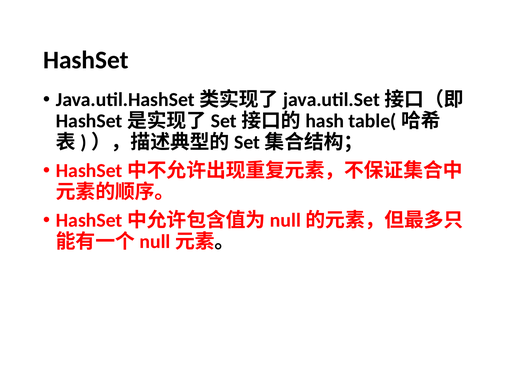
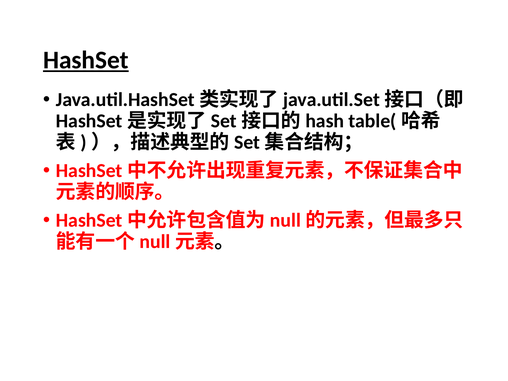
HashSet underline: none -> present
